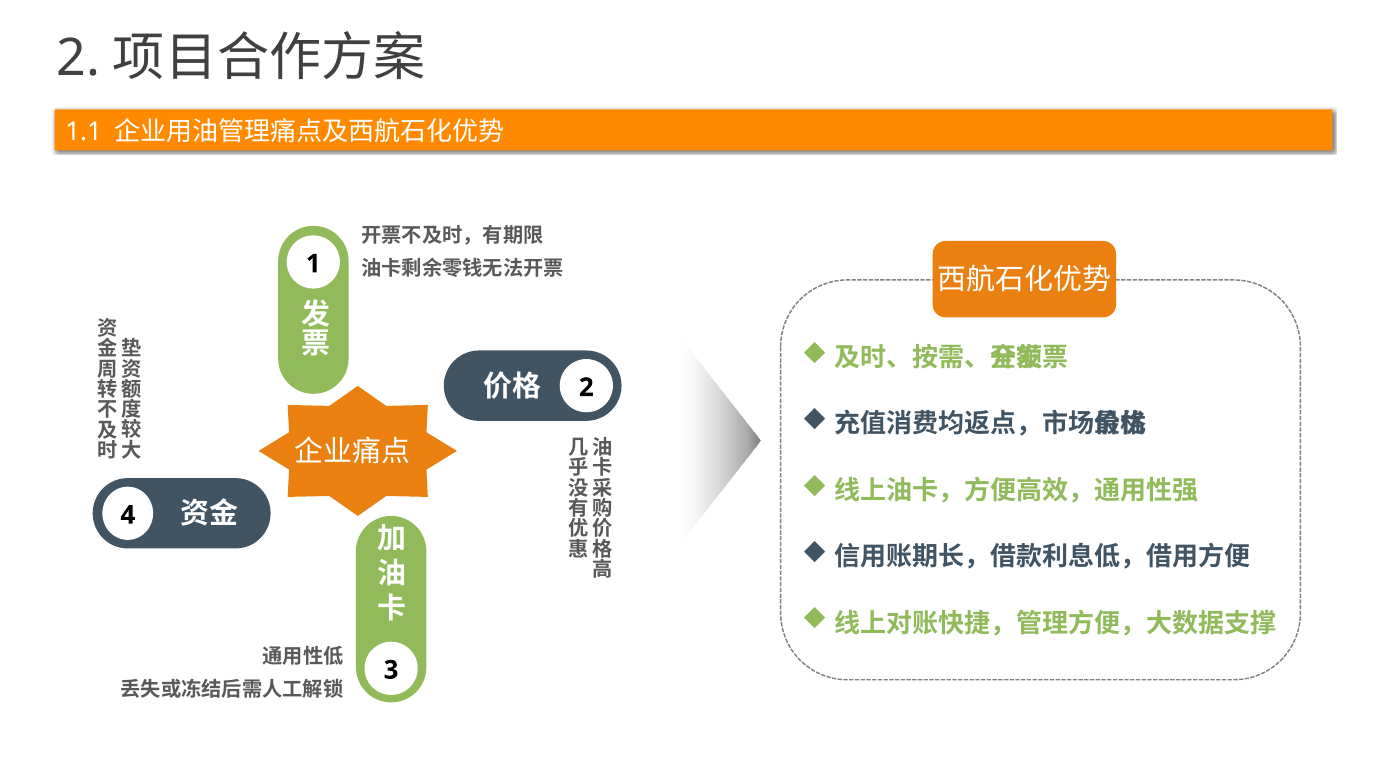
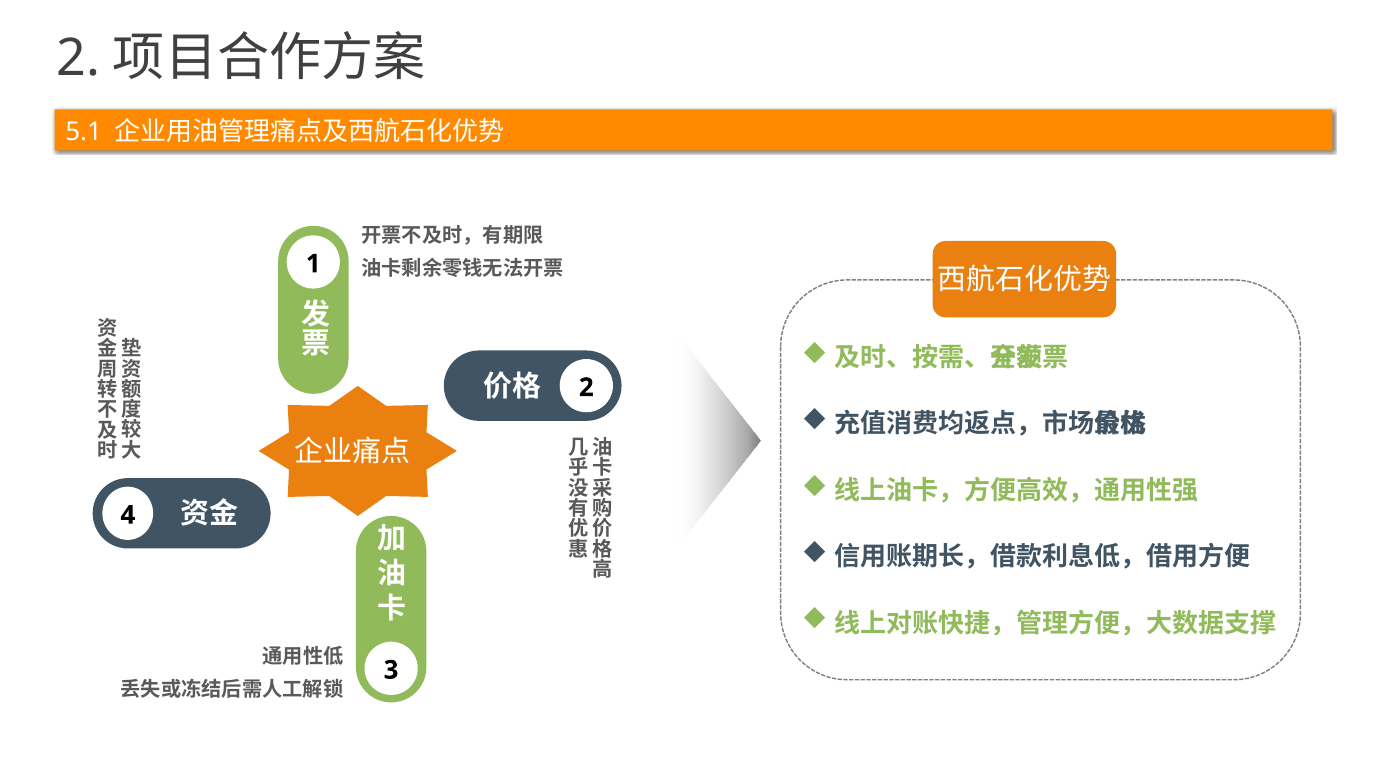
1.1: 1.1 -> 5.1
